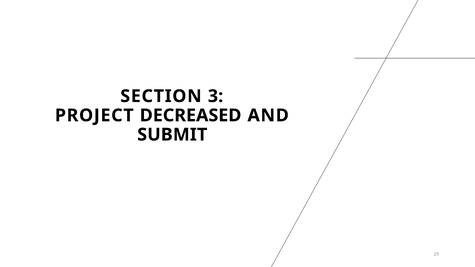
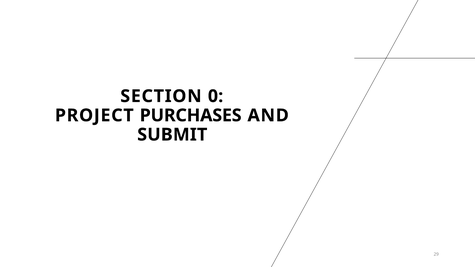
3: 3 -> 0
DECREASED: DECREASED -> PURCHASES
